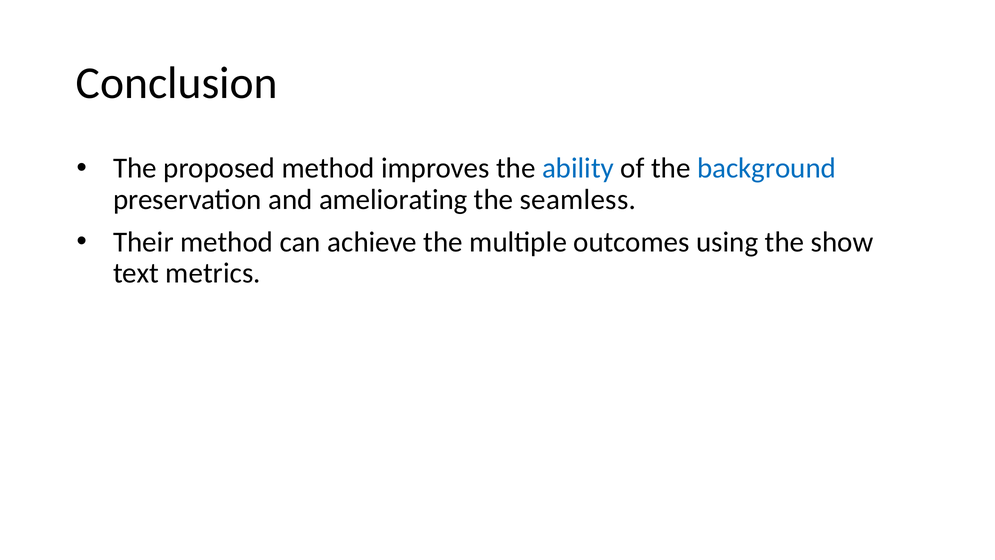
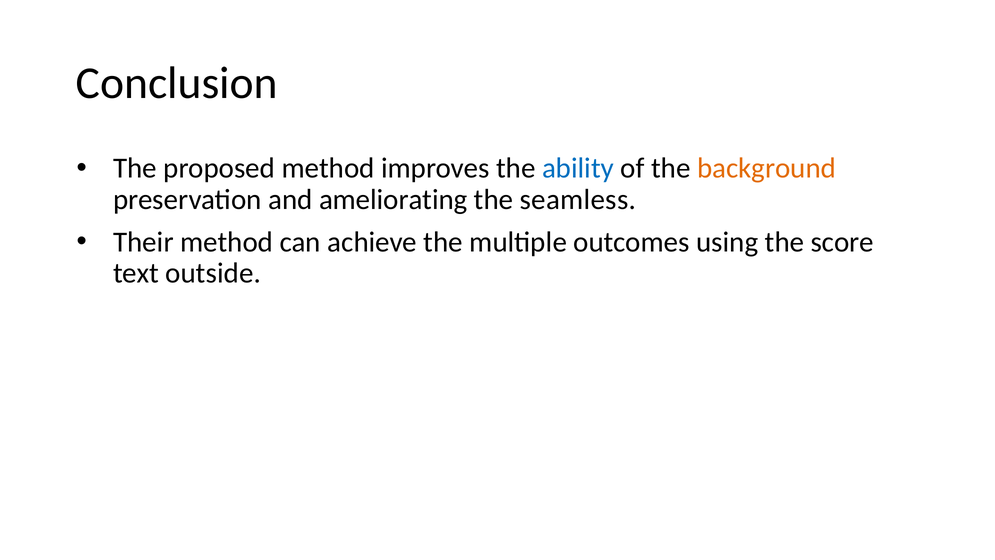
background colour: blue -> orange
show: show -> score
metrics: metrics -> outside
